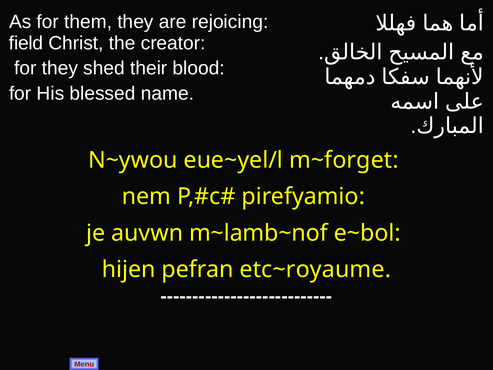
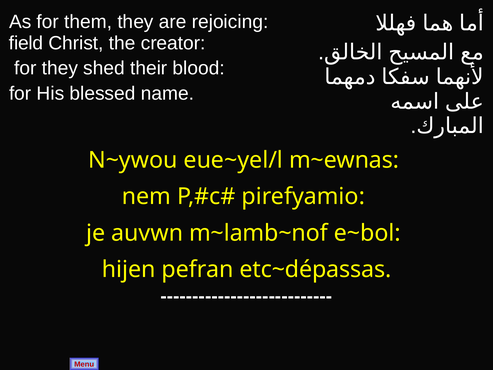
m~forget: m~forget -> m~ewnas
etc~royaume: etc~royaume -> etc~dépassas
